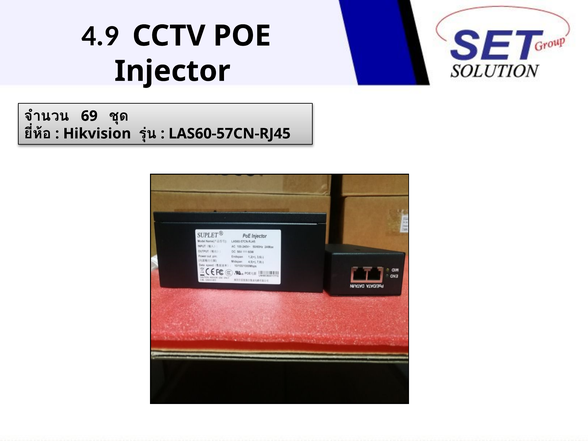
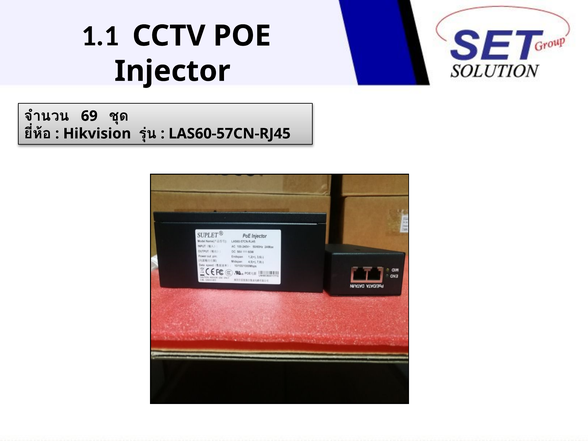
4.9: 4.9 -> 1.1
